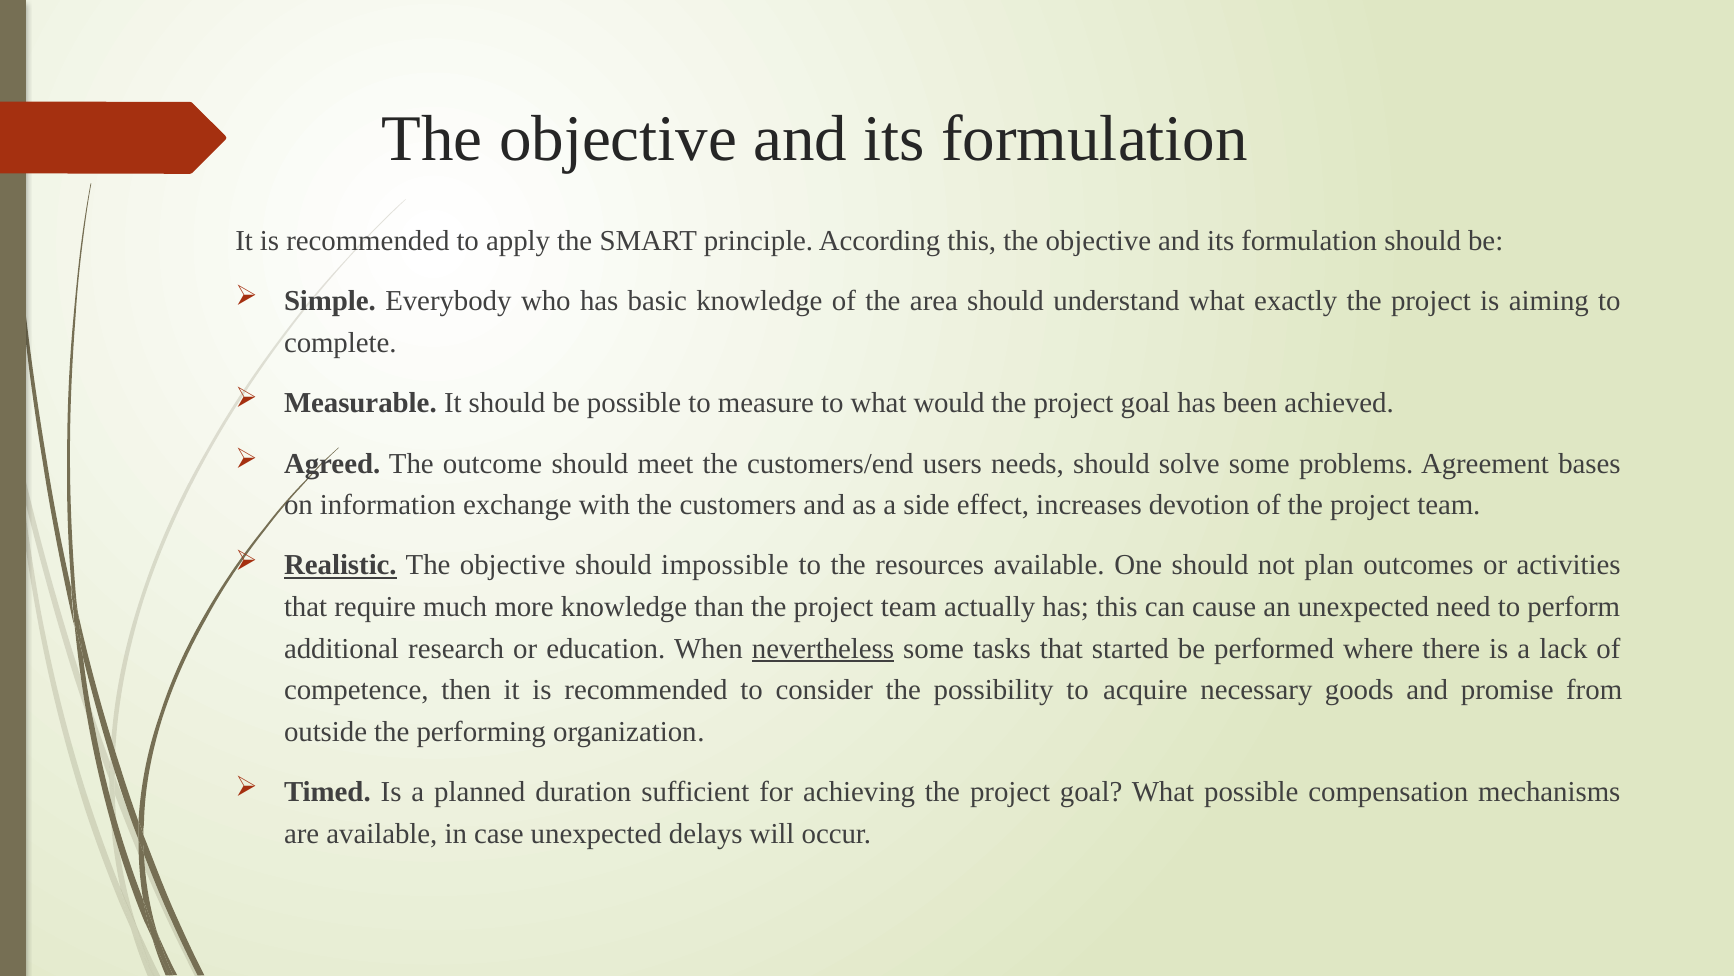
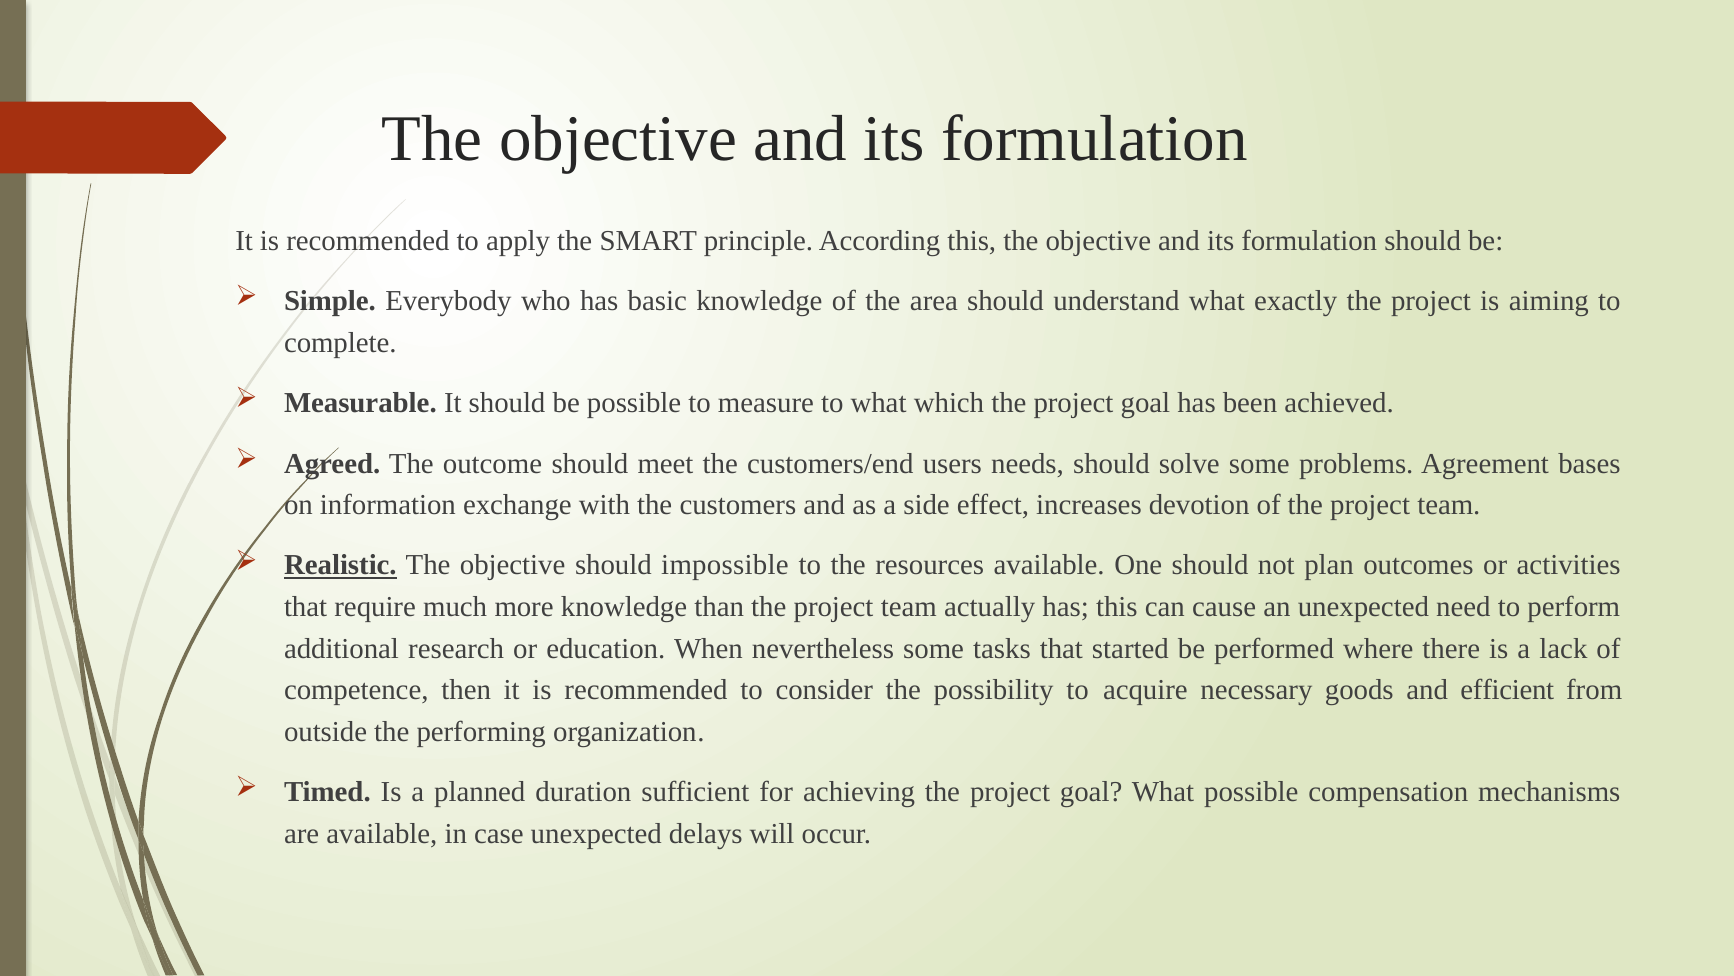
would: would -> which
nevertheless underline: present -> none
promise: promise -> efficient
